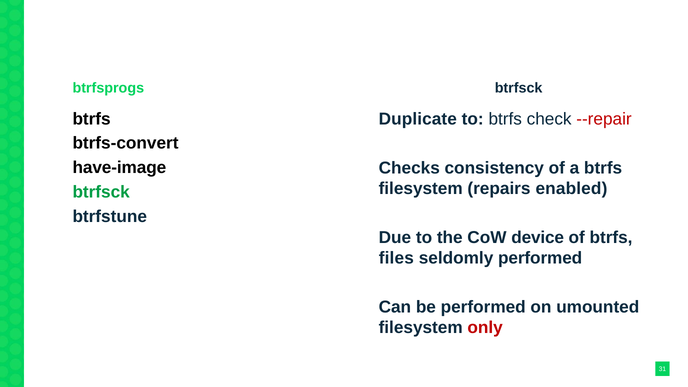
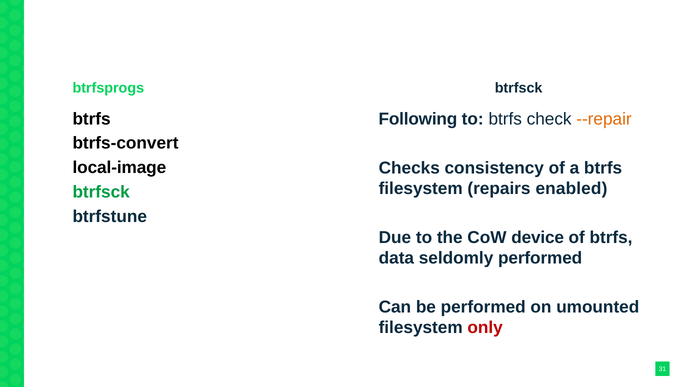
Duplicate: Duplicate -> Following
--repair colour: red -> orange
have-image: have-image -> local-image
files: files -> data
